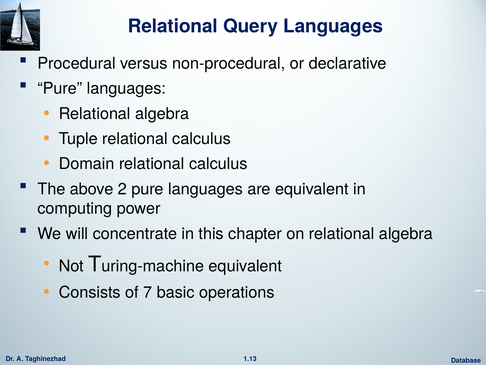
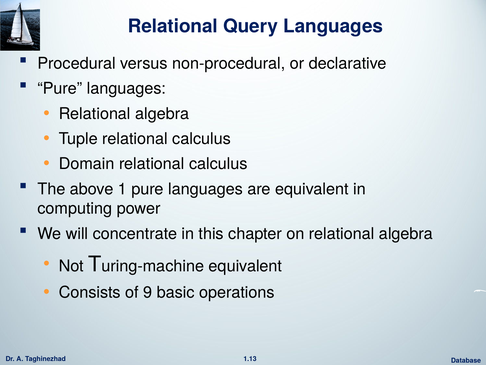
2: 2 -> 1
7: 7 -> 9
